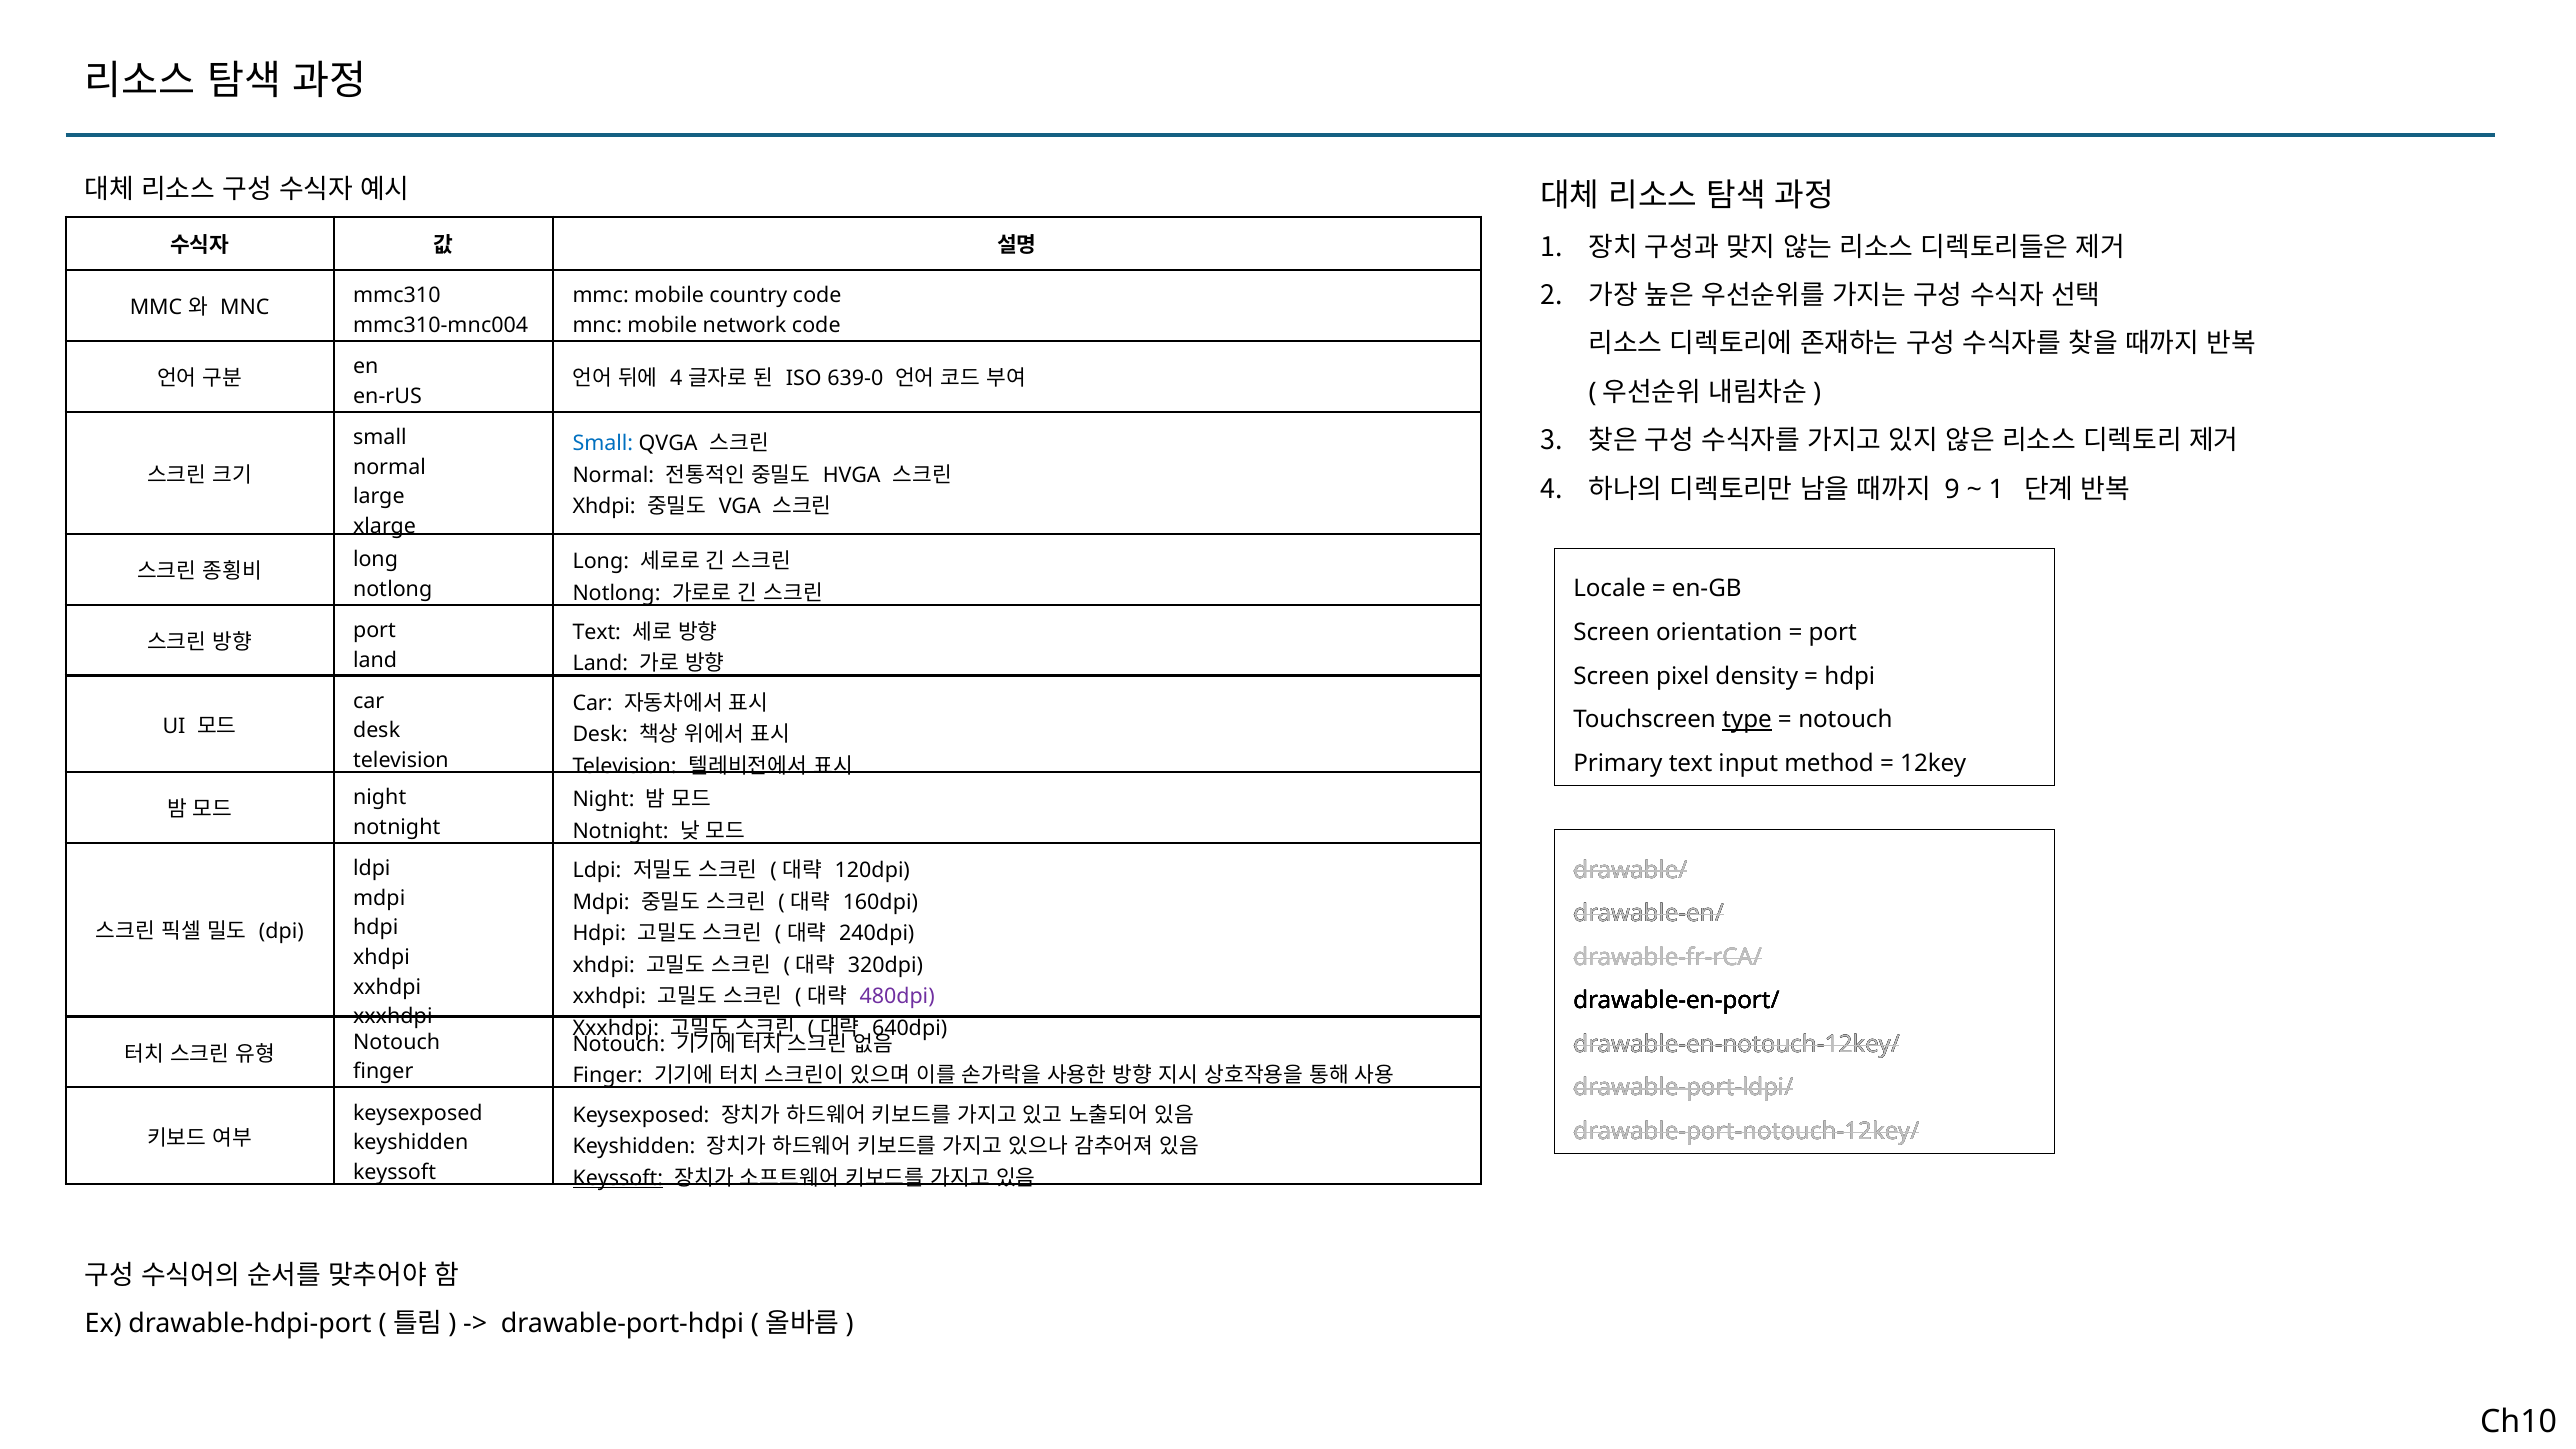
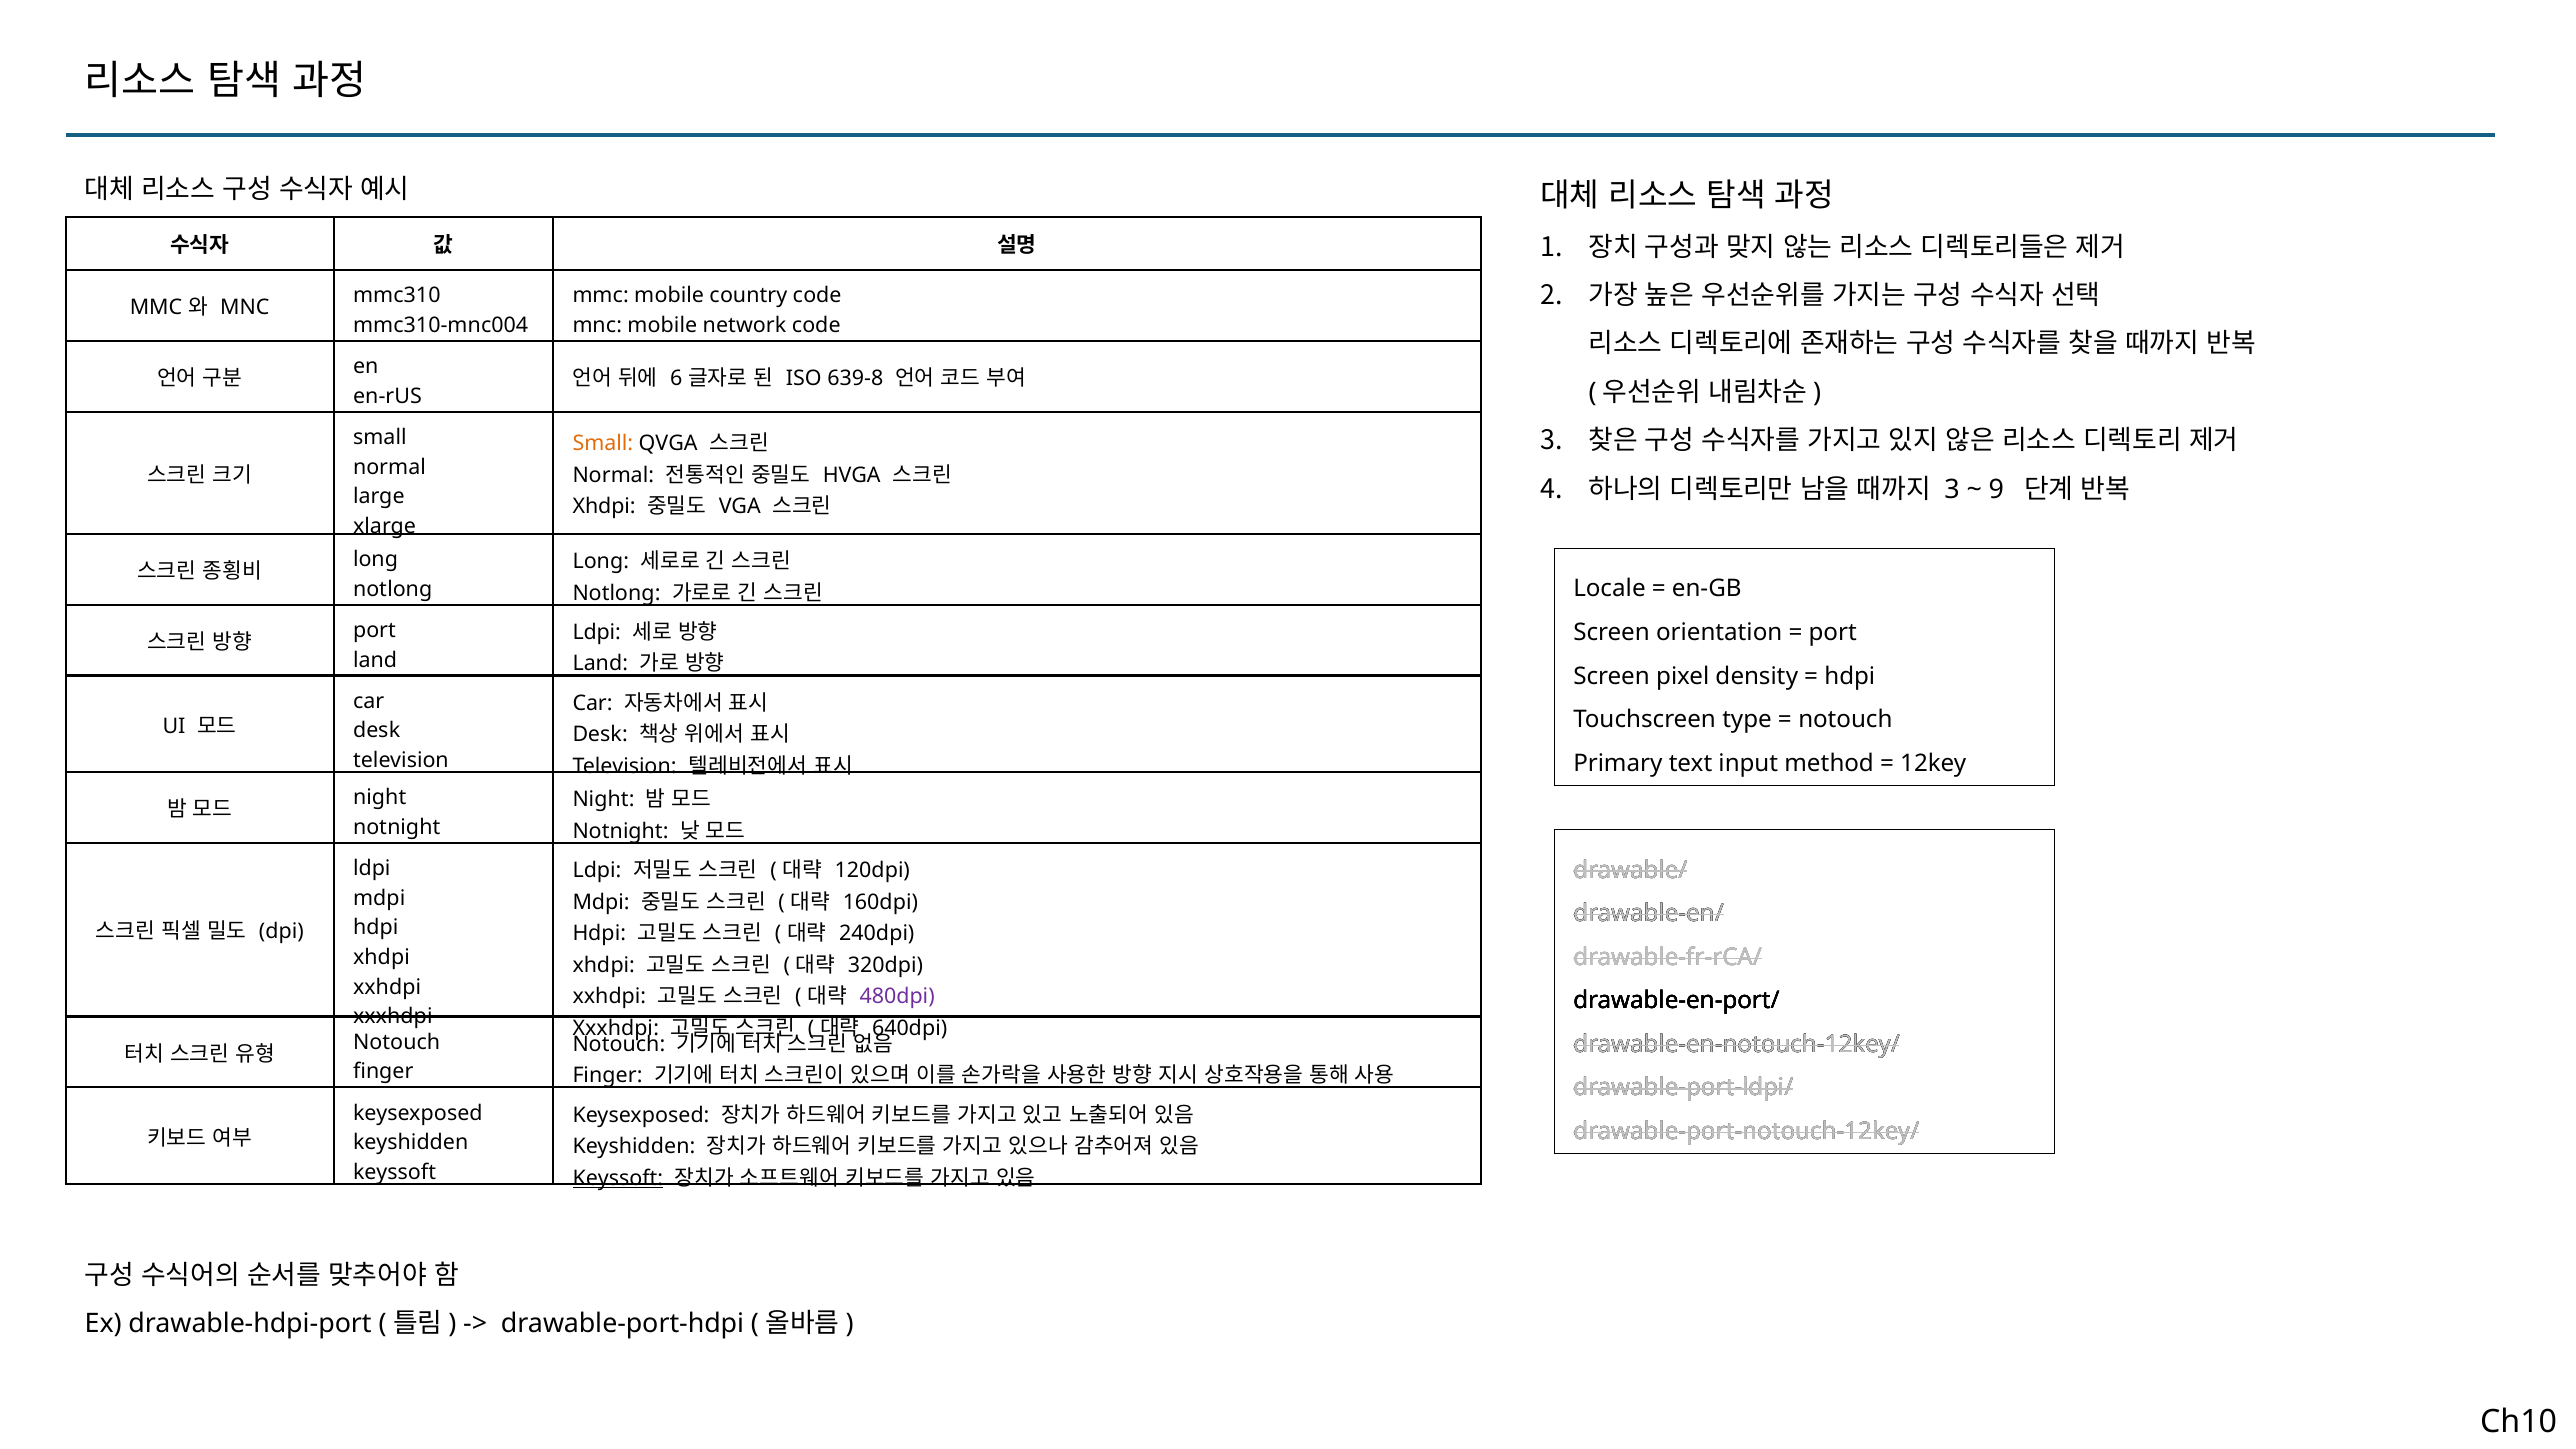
4 at (676, 378): 4 -> 6
639-0: 639-0 -> 639-8
Small at (603, 443) colour: blue -> orange
9 at (1952, 489): 9 -> 3
1 at (1996, 489): 1 -> 9
Text at (597, 632): Text -> Ldpi
type underline: present -> none
